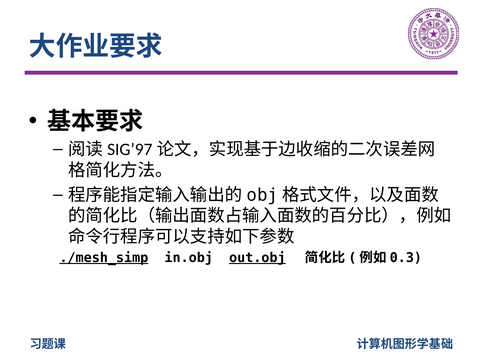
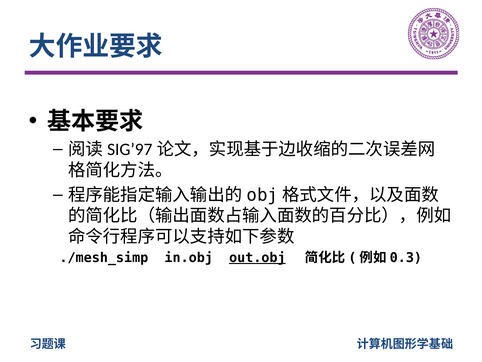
./mesh_simp underline: present -> none
